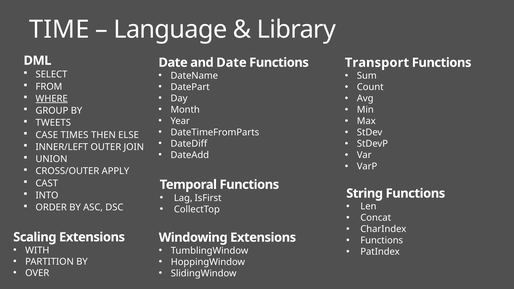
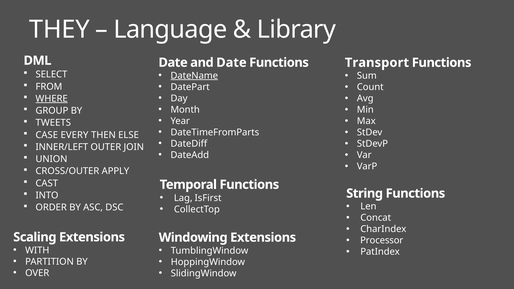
TIME: TIME -> THEY
DateName underline: none -> present
TIMES: TIMES -> EVERY
Functions at (382, 241): Functions -> Processor
